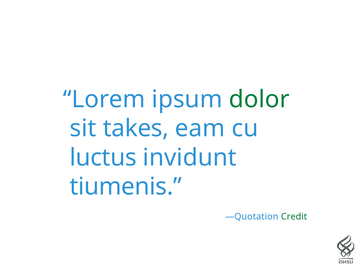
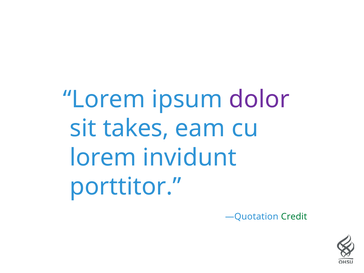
dolor colour: green -> purple
luctus at (103, 158): luctus -> lorem
tiumenis: tiumenis -> porttitor
